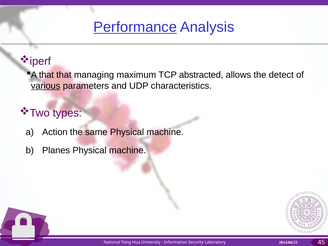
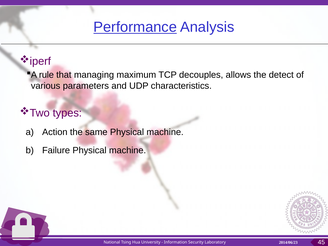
that at (46, 75): that -> rule
abstracted: abstracted -> decouples
various underline: present -> none
Planes: Planes -> Failure
